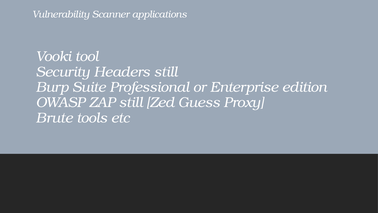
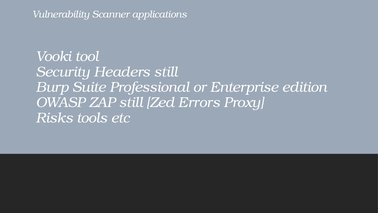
Guess: Guess -> Errors
Brute: Brute -> Risks
